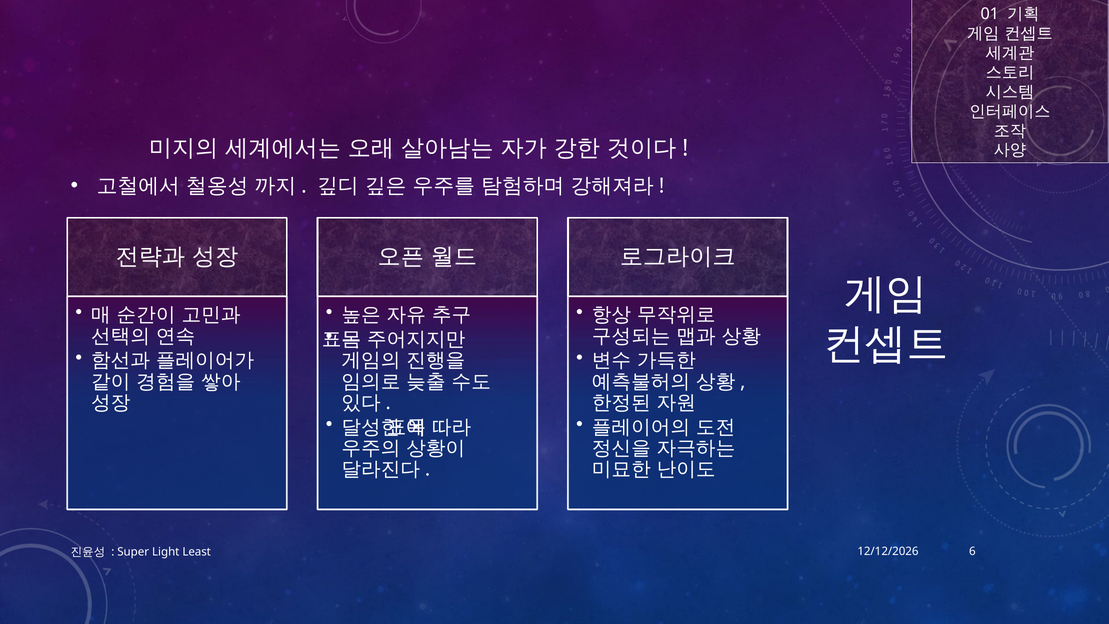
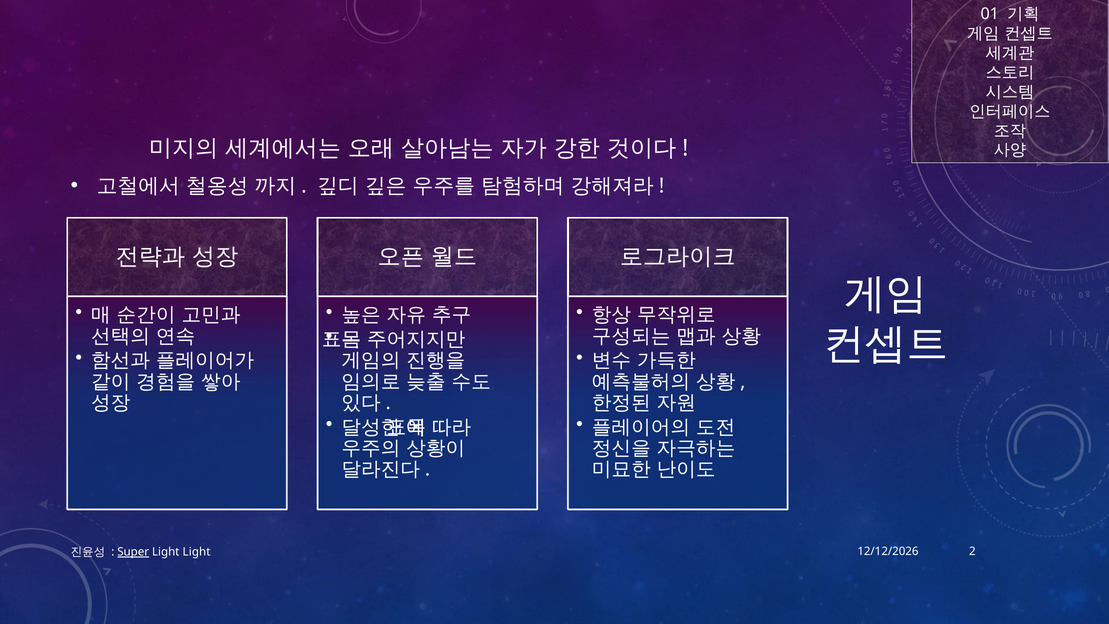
Super underline: none -> present
Light Least: Least -> Light
6: 6 -> 2
